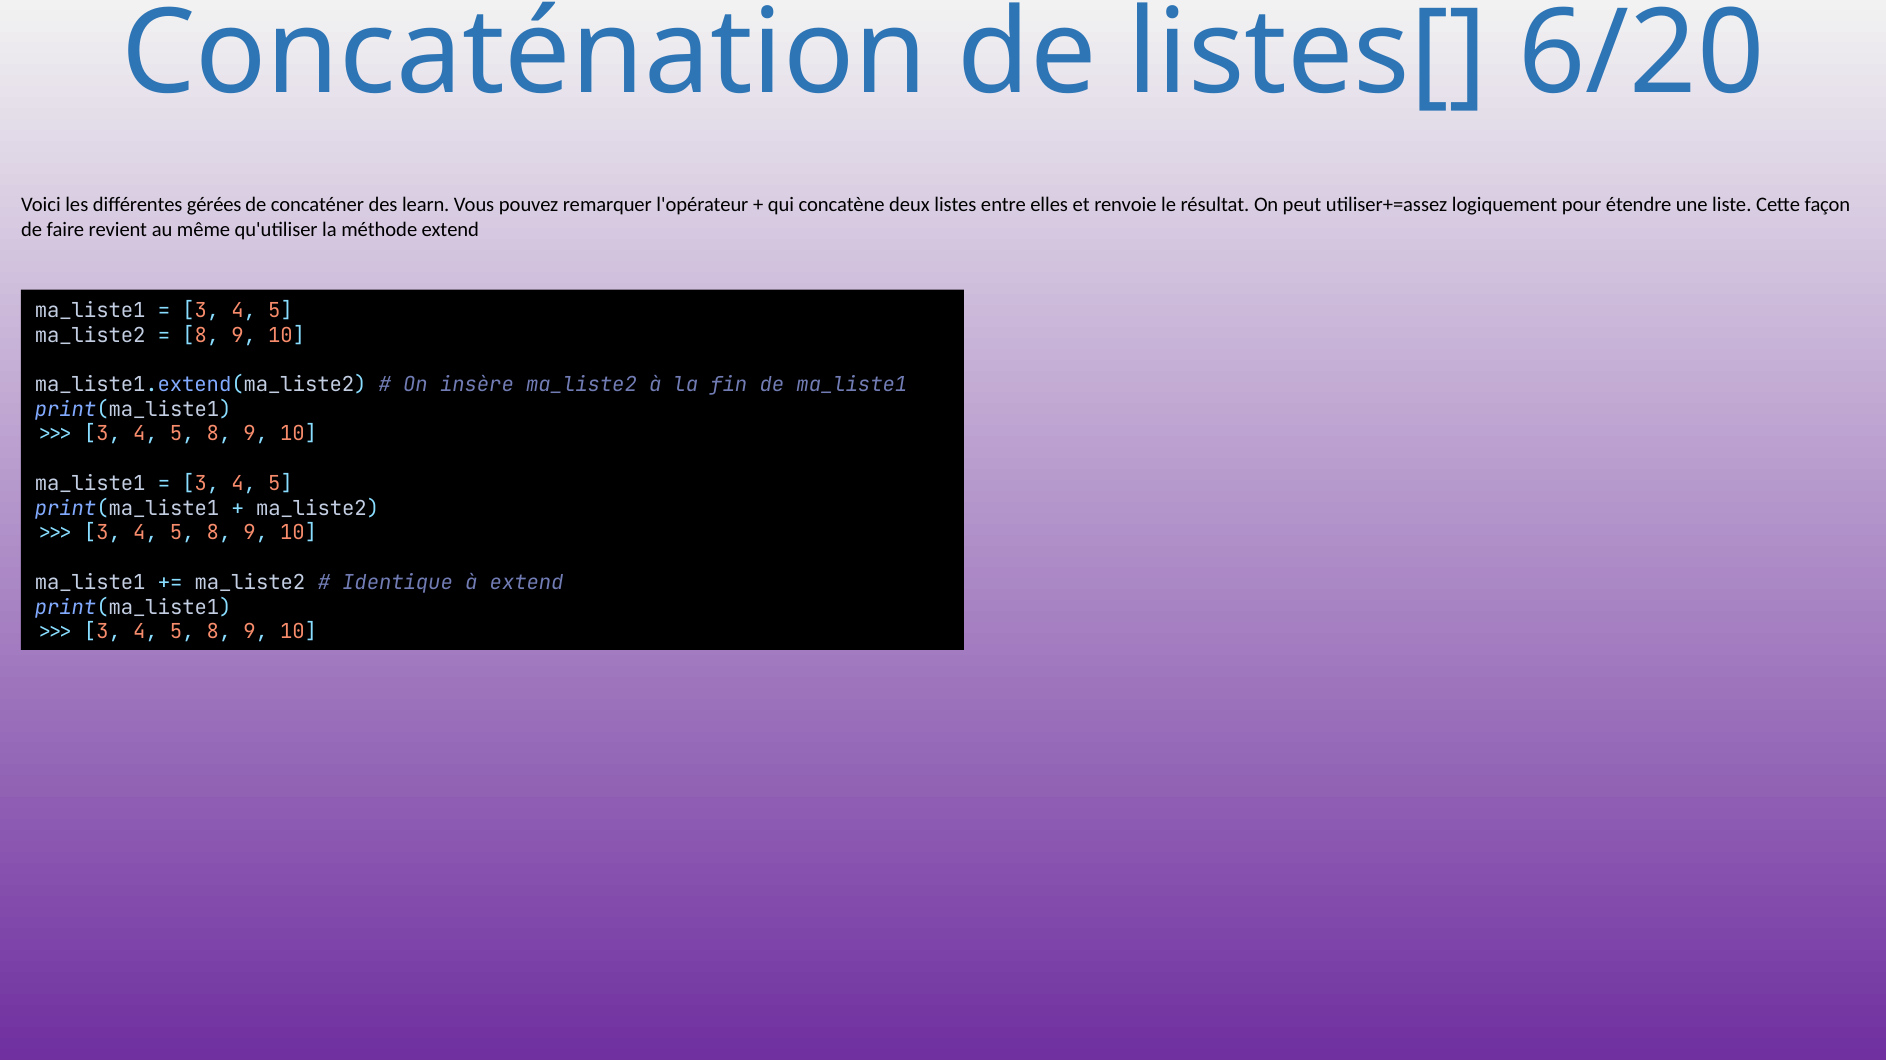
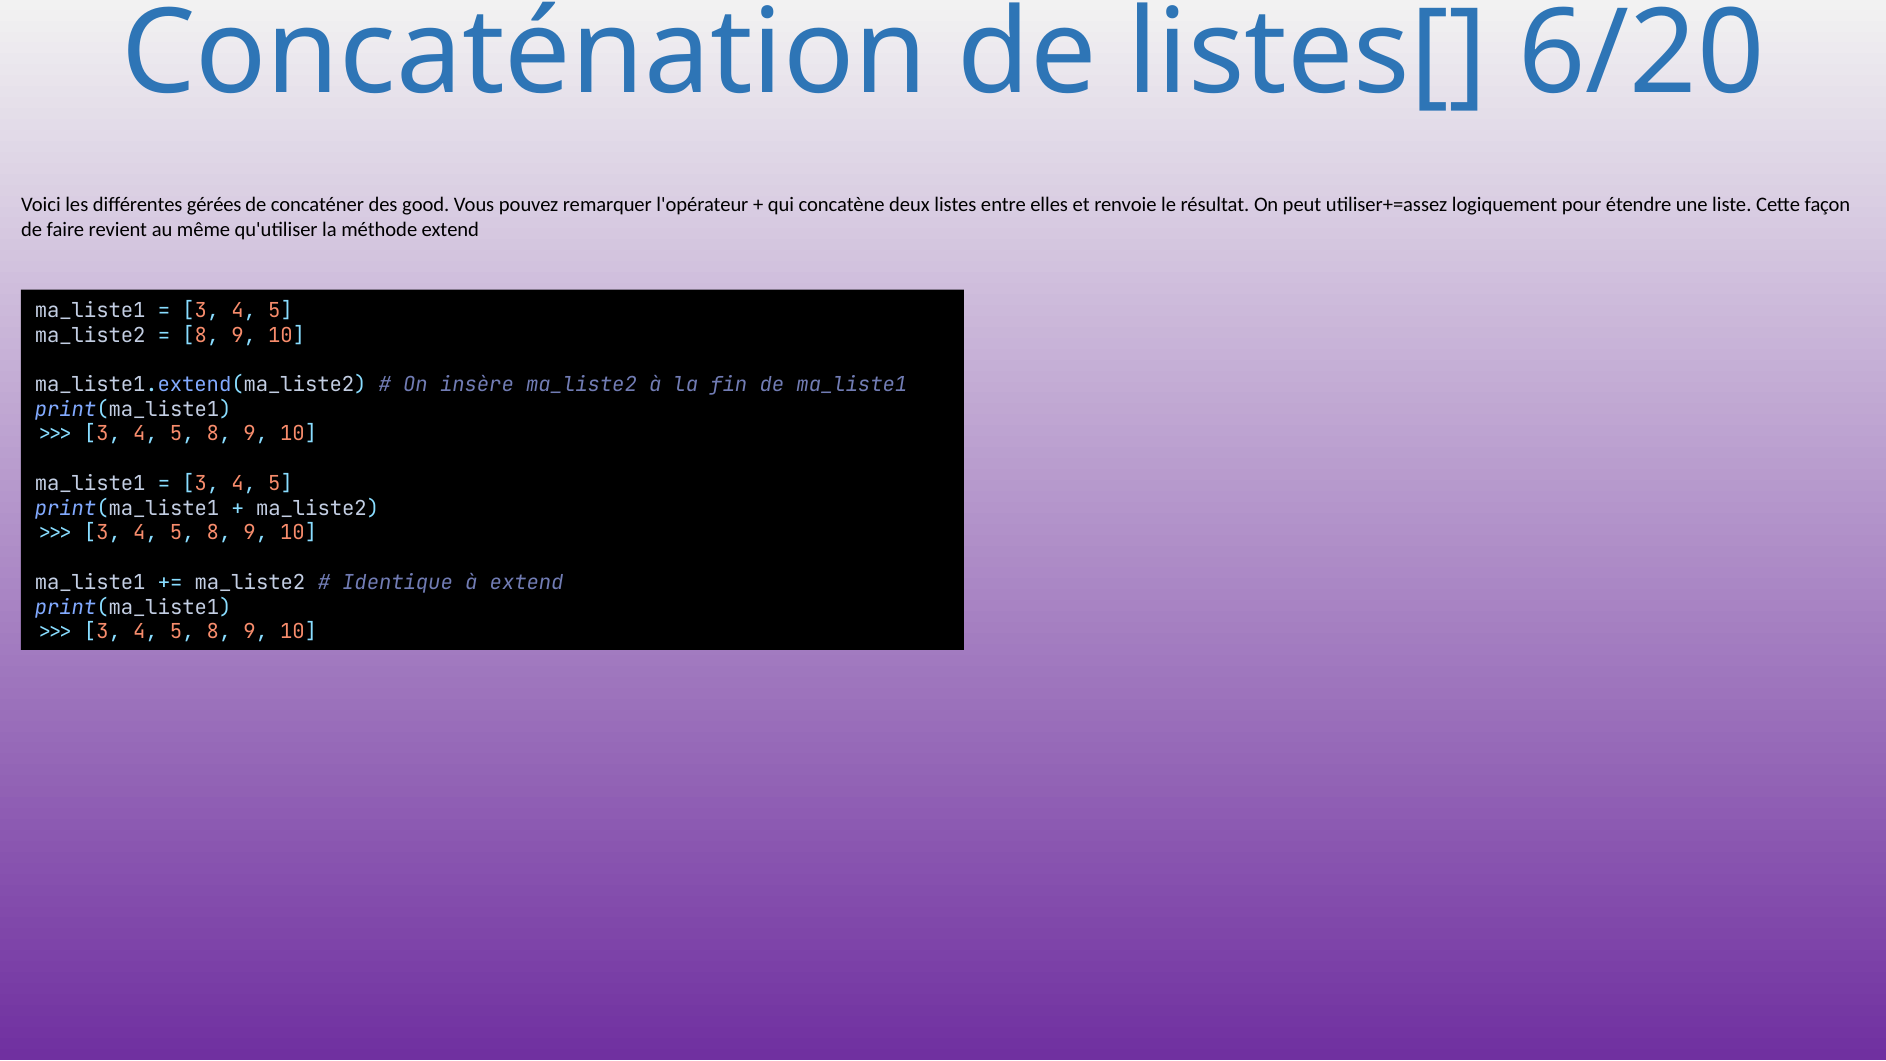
learn: learn -> good
